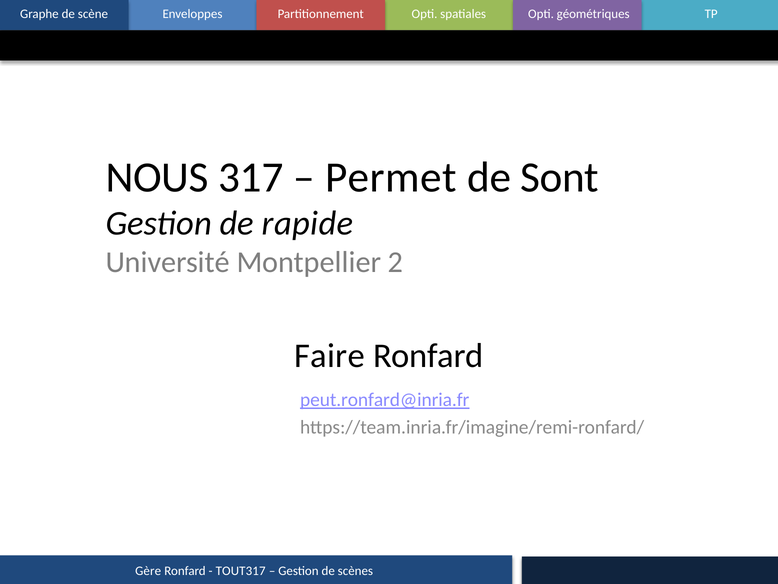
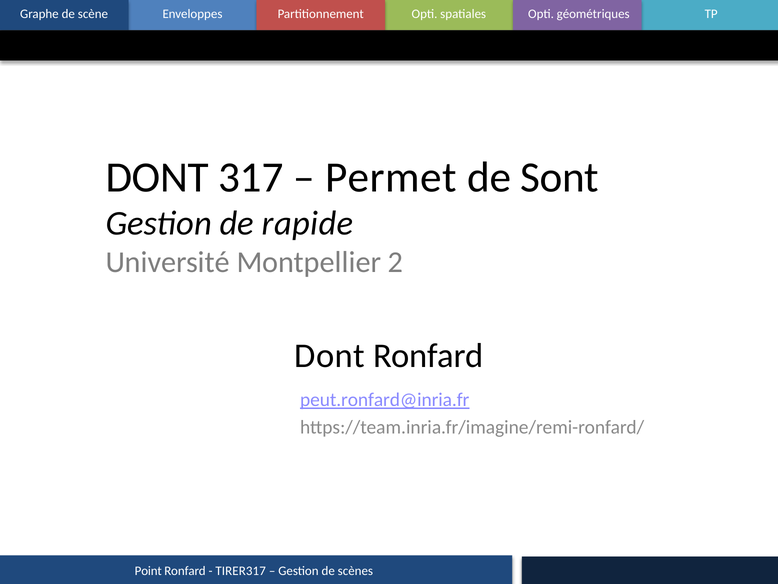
NOUS at (157, 177): NOUS -> DONT
Faire at (330, 356): Faire -> Dont
Gère: Gère -> Point
TOUT317: TOUT317 -> TIRER317
